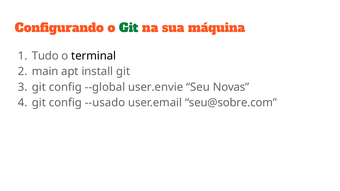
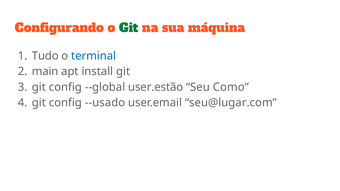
terminal colour: black -> blue
user.envie: user.envie -> user.estão
Novas: Novas -> Como
seu@sobre.com: seu@sobre.com -> seu@lugar.com
